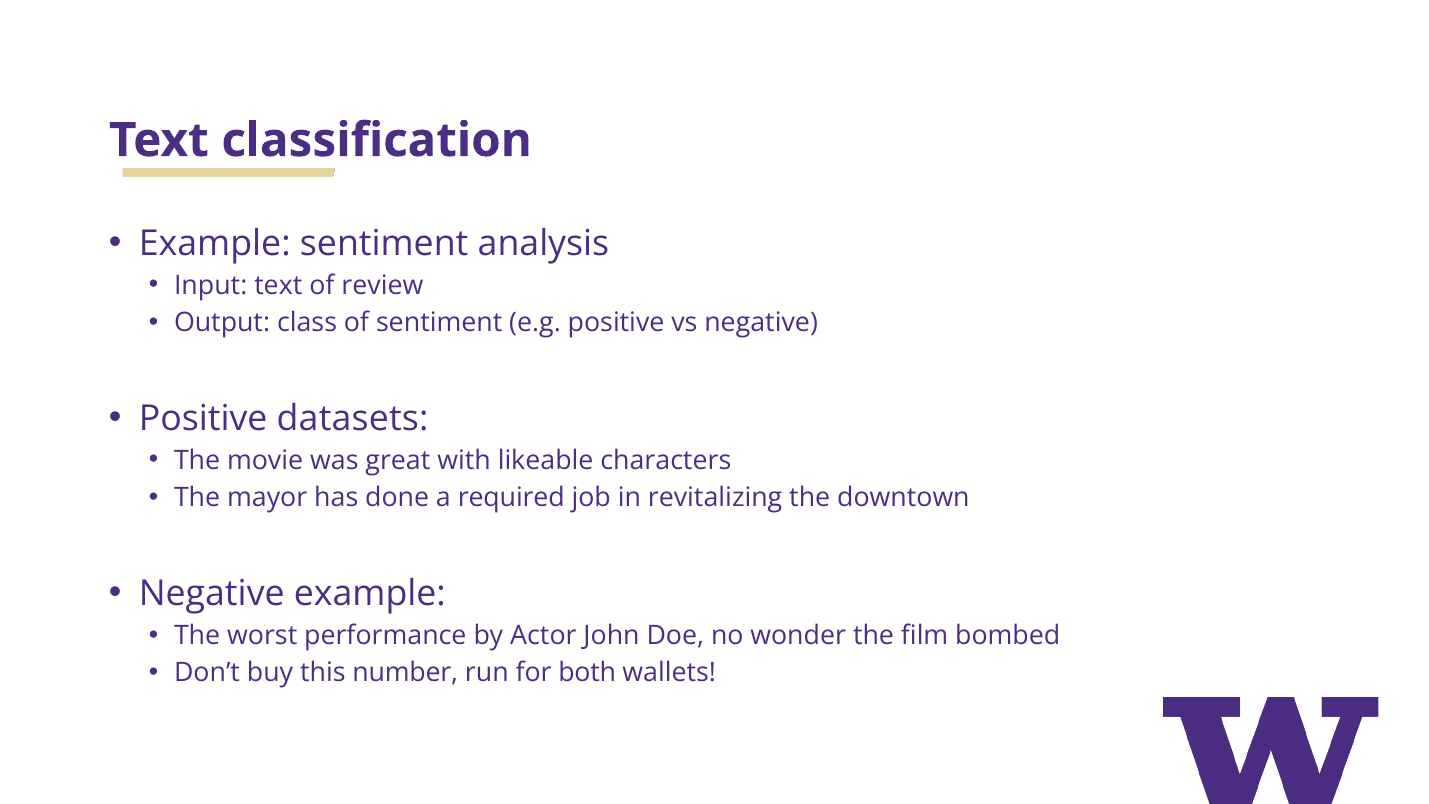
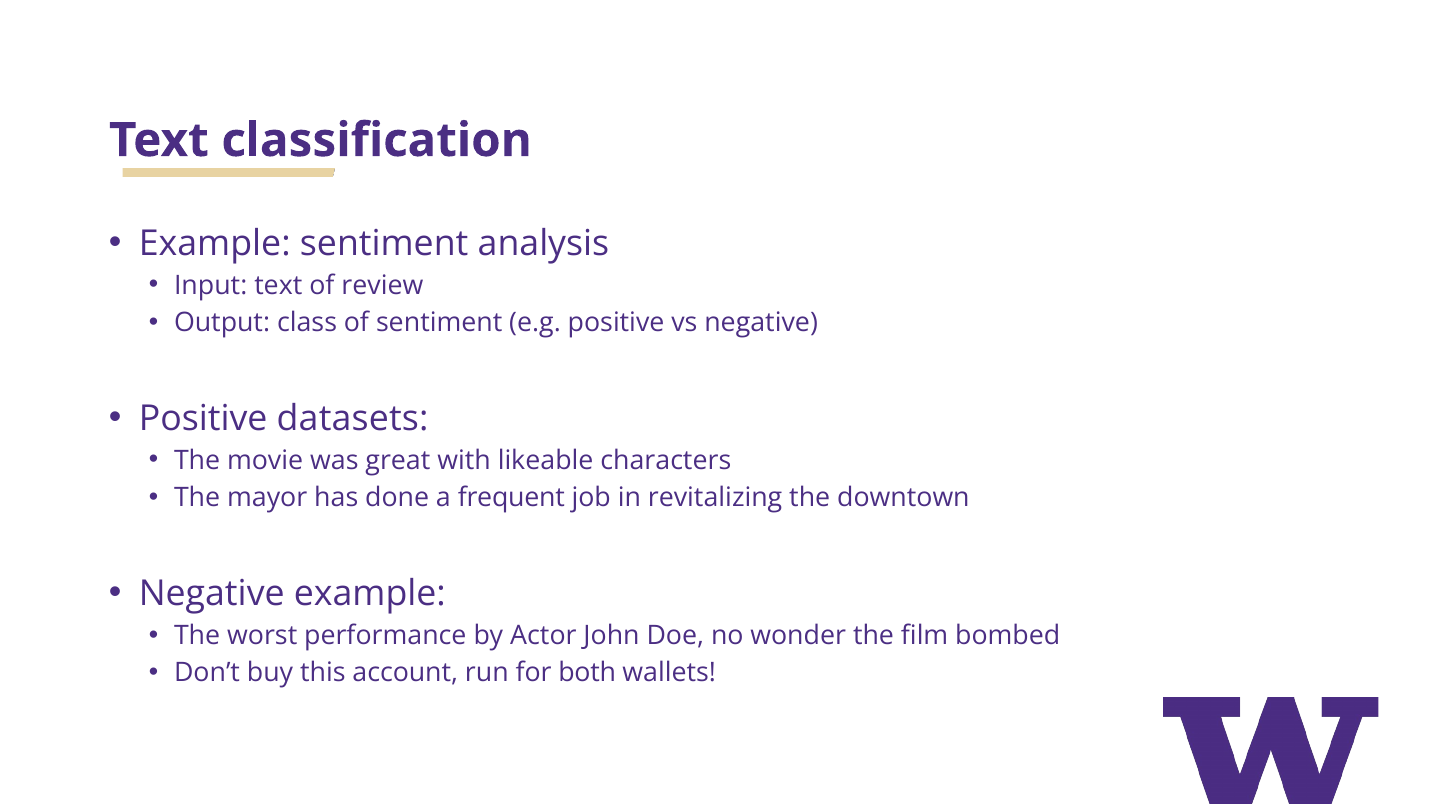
required: required -> frequent
number: number -> account
